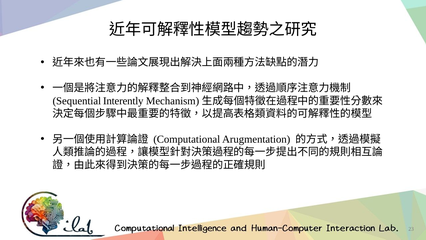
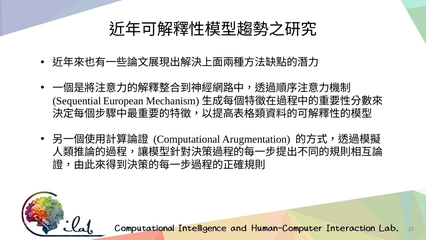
Interently: Interently -> European
